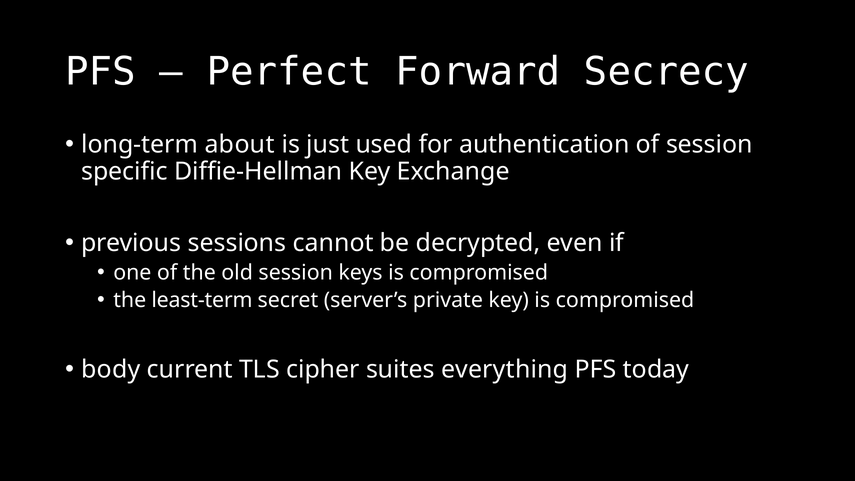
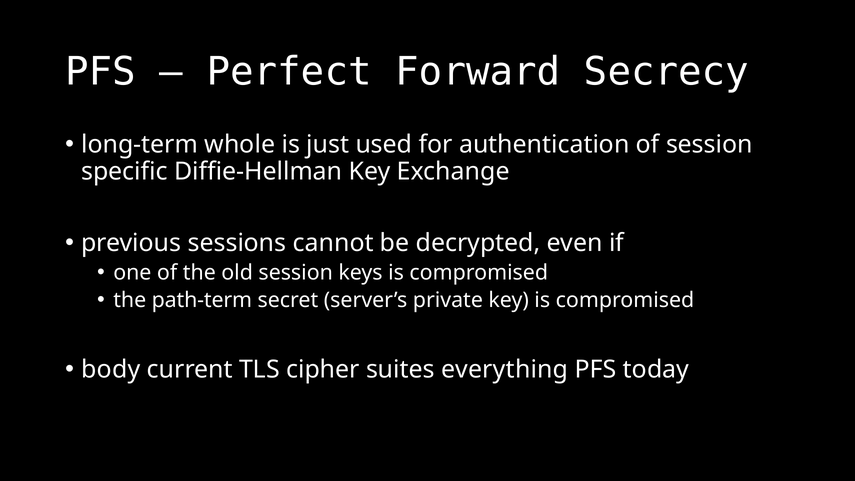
about: about -> whole
least-term: least-term -> path-term
